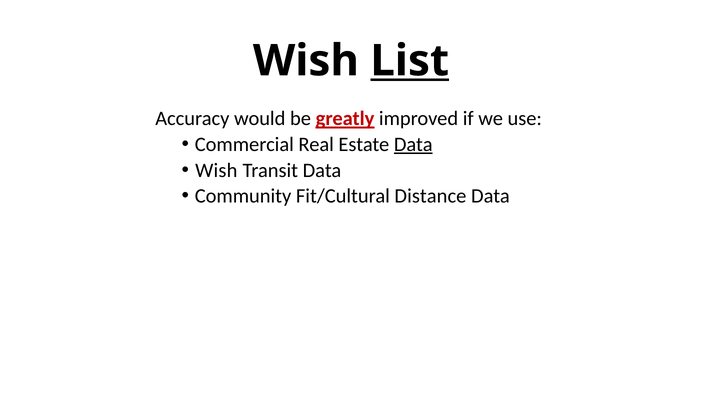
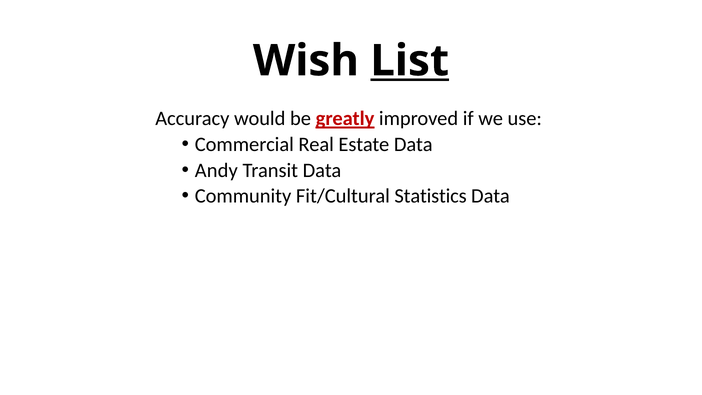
Data at (413, 144) underline: present -> none
Wish at (216, 170): Wish -> Andy
Distance: Distance -> Statistics
